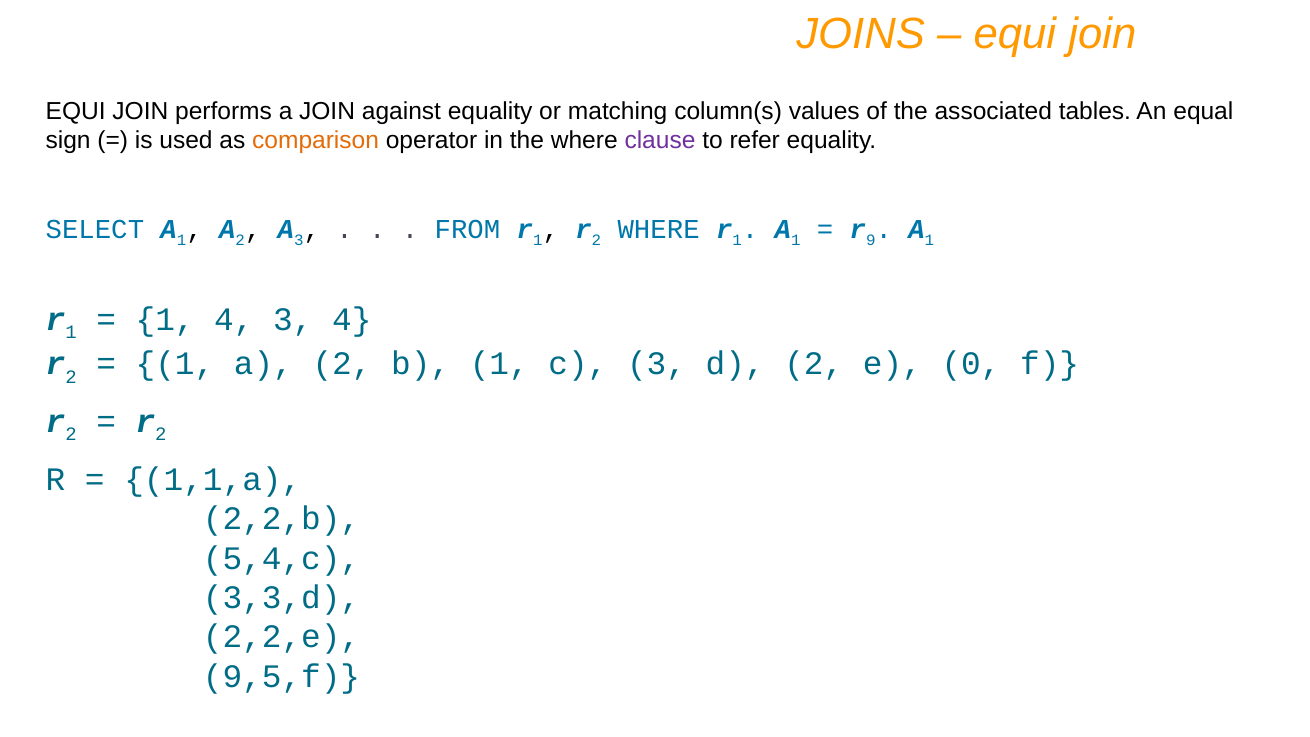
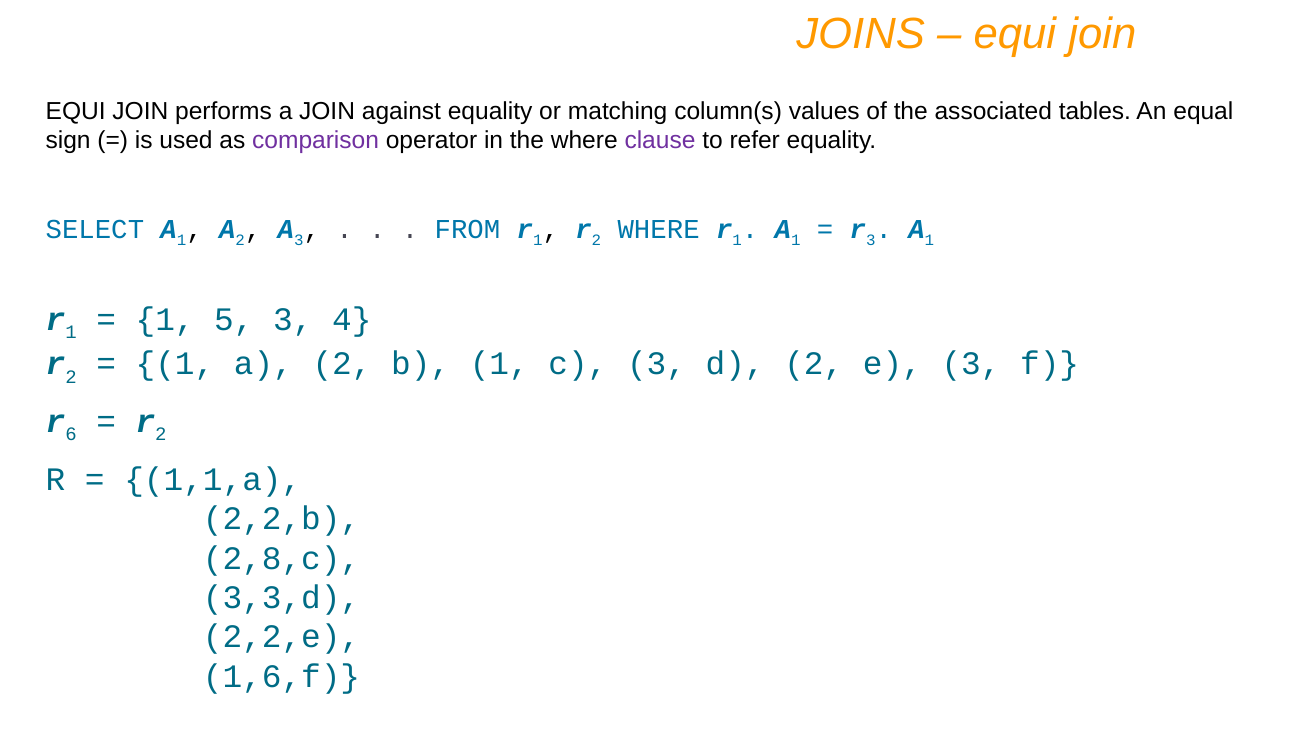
comparison colour: orange -> purple
r 9: 9 -> 3
1 4: 4 -> 5
e 0: 0 -> 3
2 at (71, 435): 2 -> 6
5,4,c: 5,4,c -> 2,8,c
9,5,f: 9,5,f -> 1,6,f
